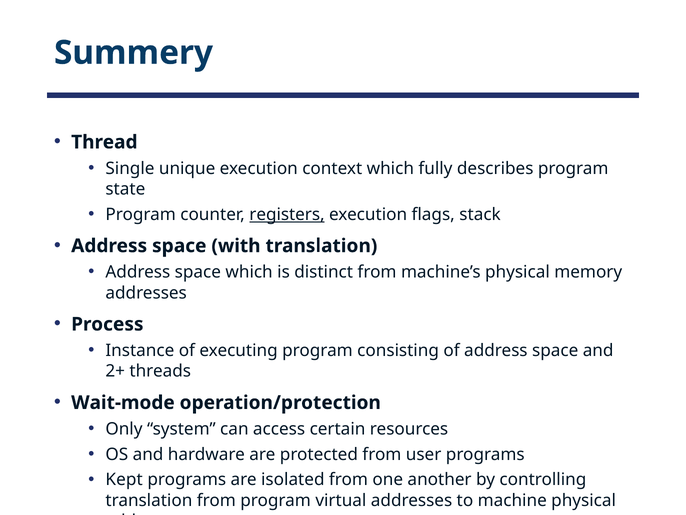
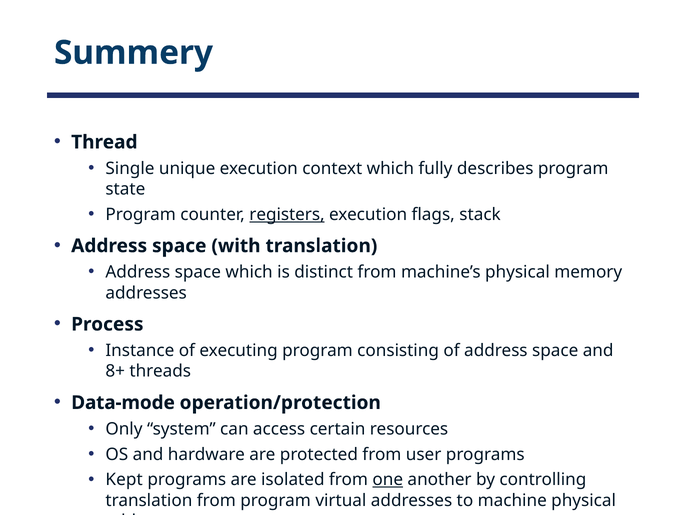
2+: 2+ -> 8+
Wait-mode: Wait-mode -> Data-mode
one underline: none -> present
